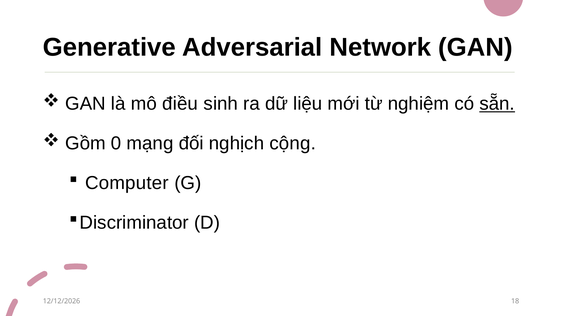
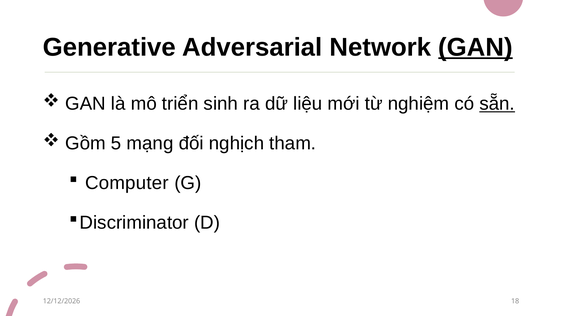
GAN at (475, 47) underline: none -> present
điều: điều -> triển
0: 0 -> 5
cộng: cộng -> tham
